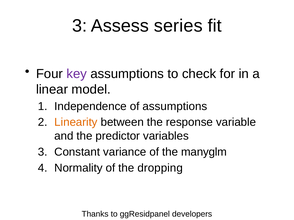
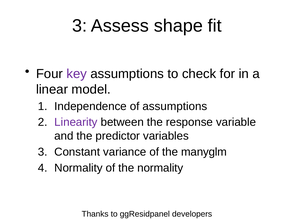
series: series -> shape
Linearity colour: orange -> purple
the dropping: dropping -> normality
